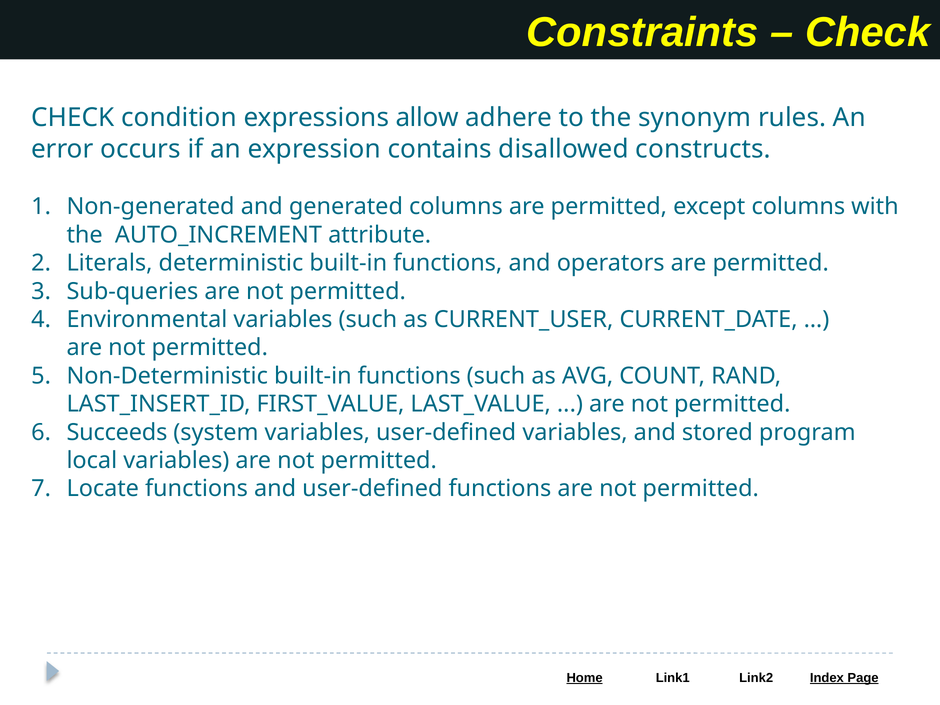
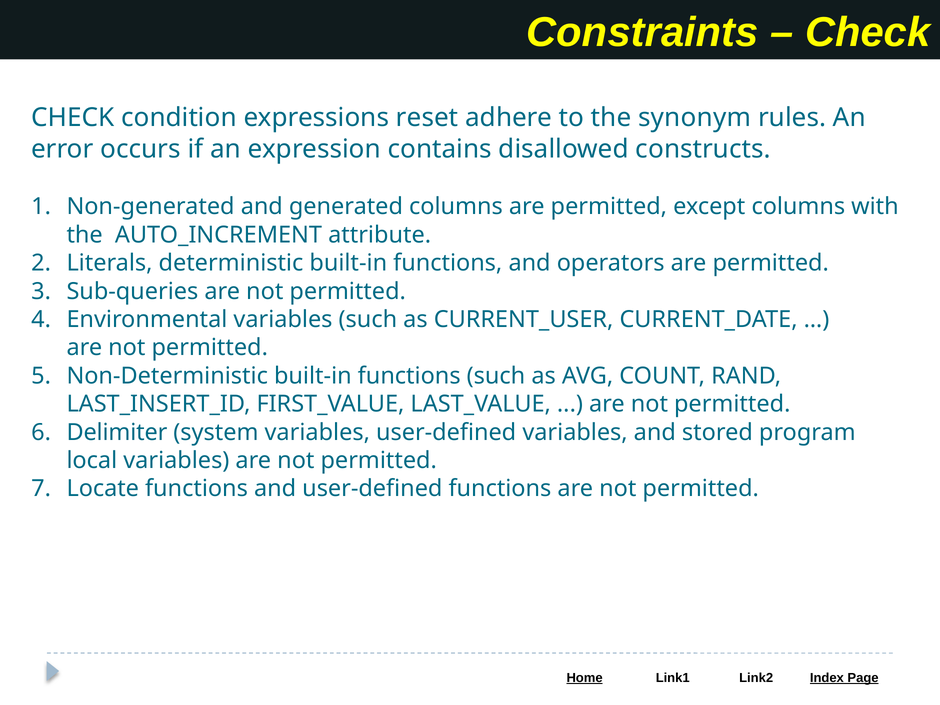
allow: allow -> reset
Succeeds: Succeeds -> Delimiter
